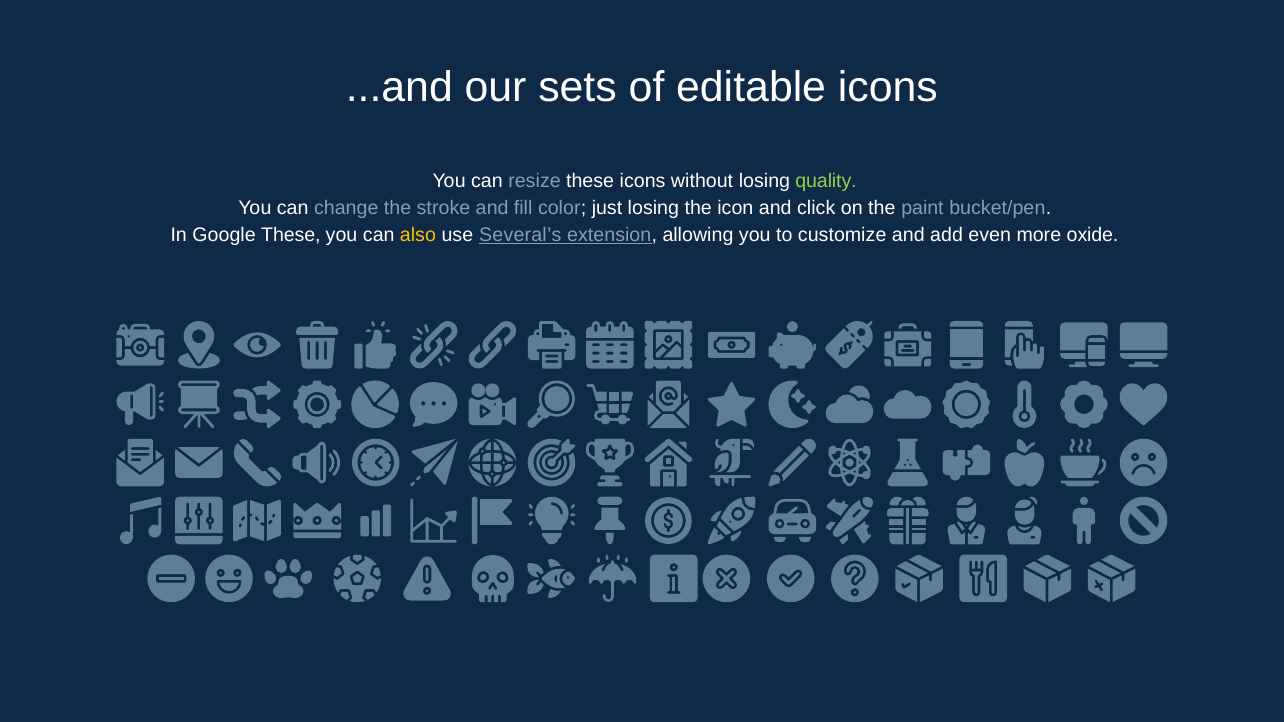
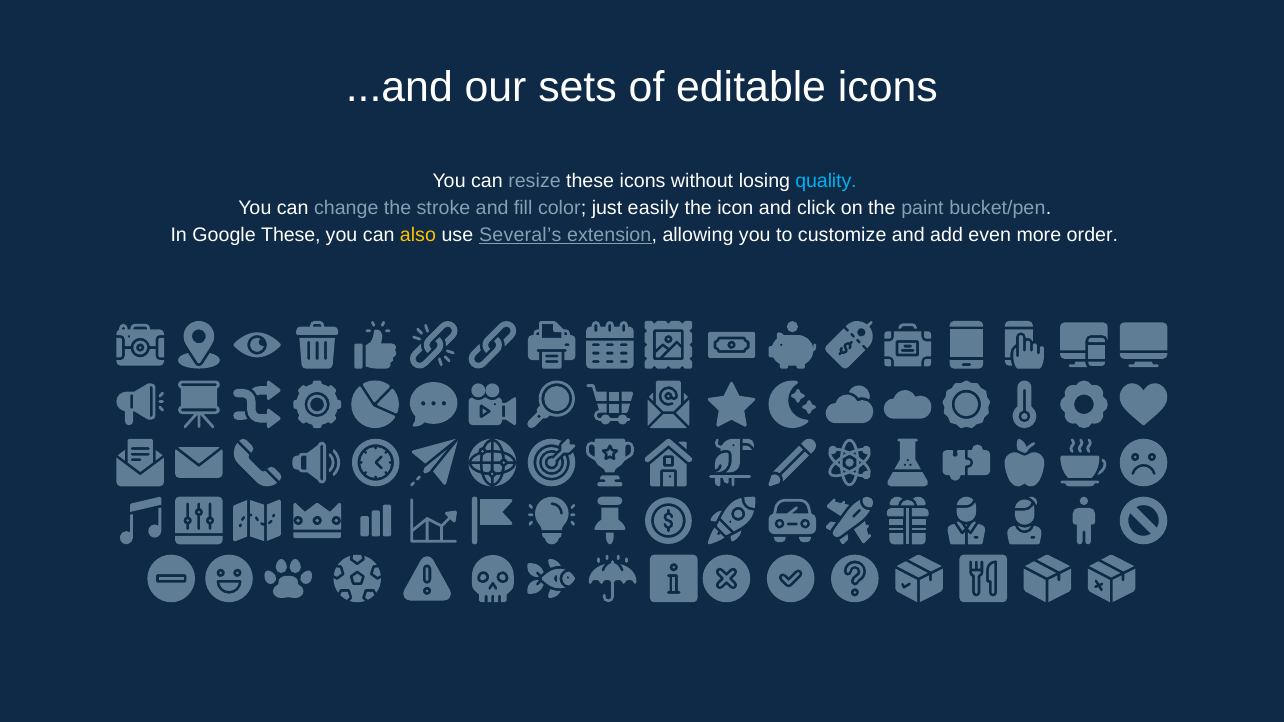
quality colour: light green -> light blue
just losing: losing -> easily
oxide: oxide -> order
